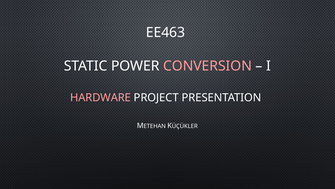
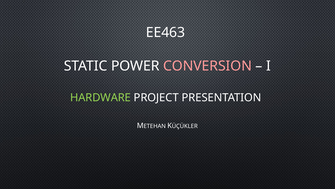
HARDWARE colour: pink -> light green
